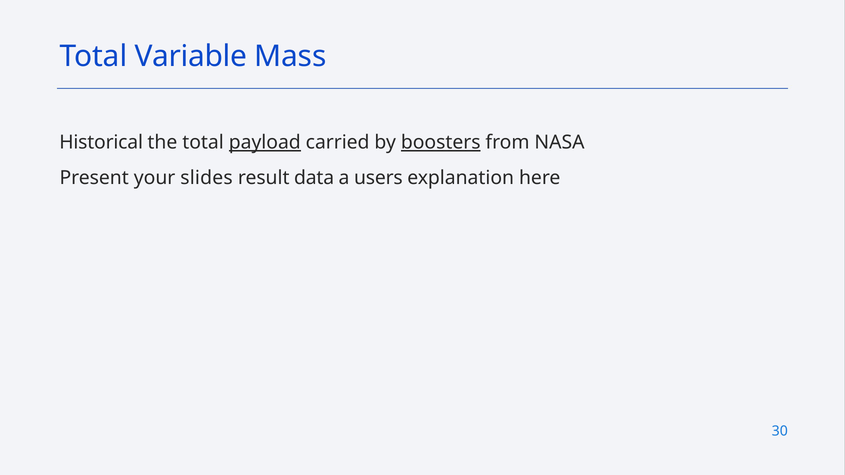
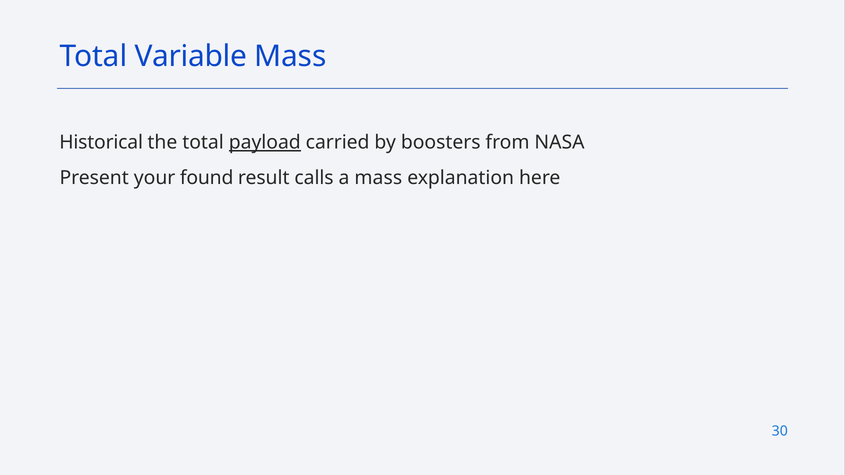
boosters underline: present -> none
slides: slides -> found
data: data -> calls
a users: users -> mass
